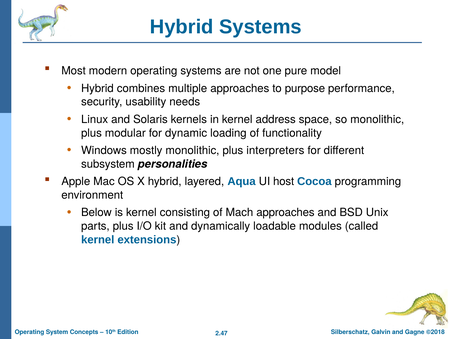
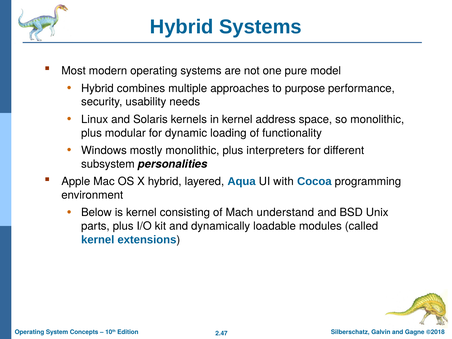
host: host -> with
Mach approaches: approaches -> understand
